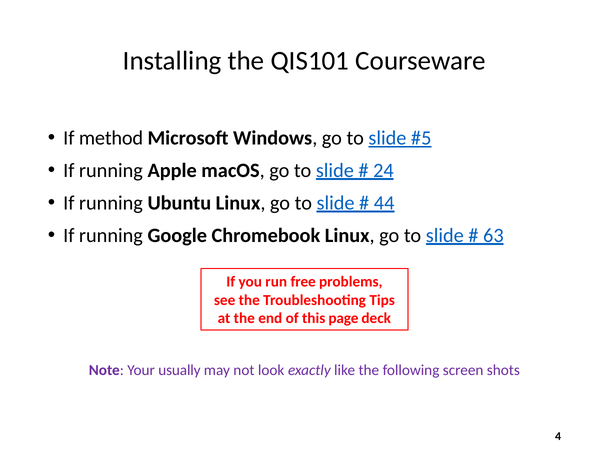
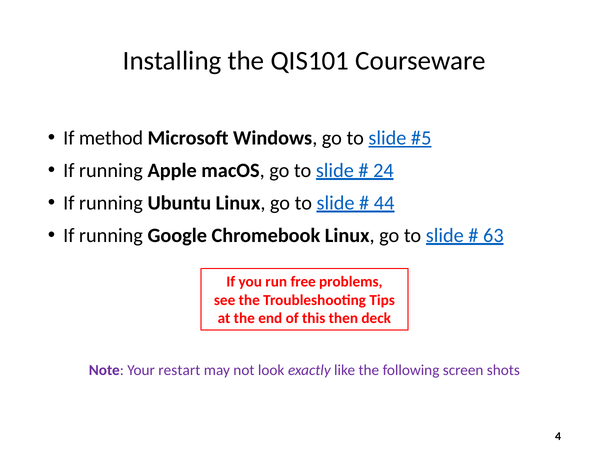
page: page -> then
usually: usually -> restart
